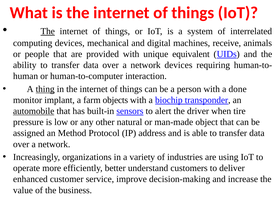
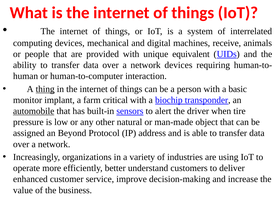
The at (48, 31) underline: present -> none
done: done -> basic
objects: objects -> critical
Method: Method -> Beyond
